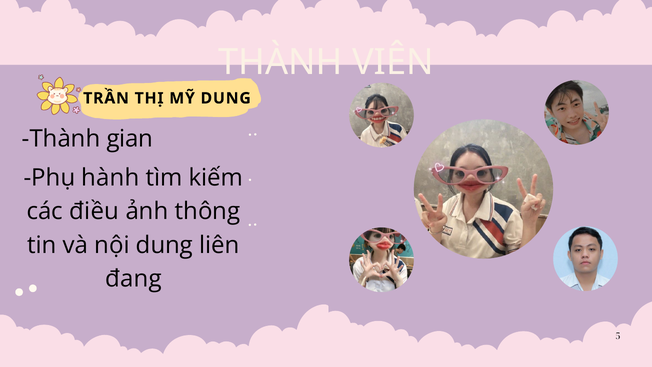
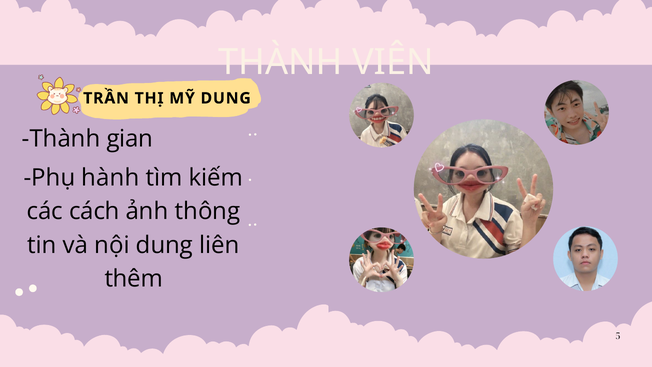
điều: điều -> cách
đang: đang -> thêm
